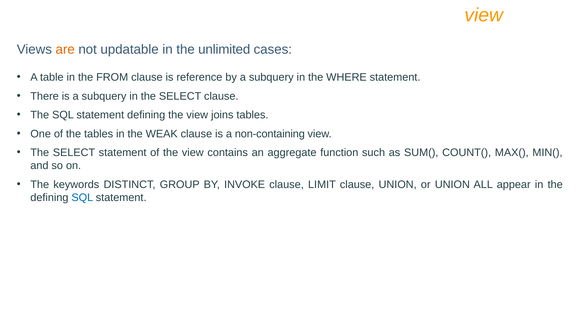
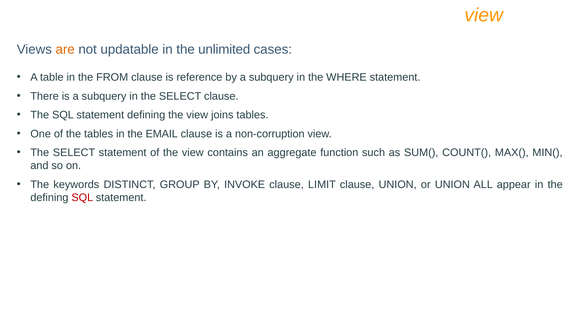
WEAK: WEAK -> EMAIL
non-containing: non-containing -> non-corruption
SQL at (82, 198) colour: blue -> red
